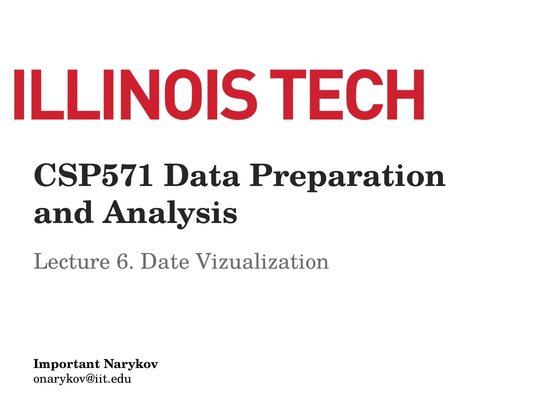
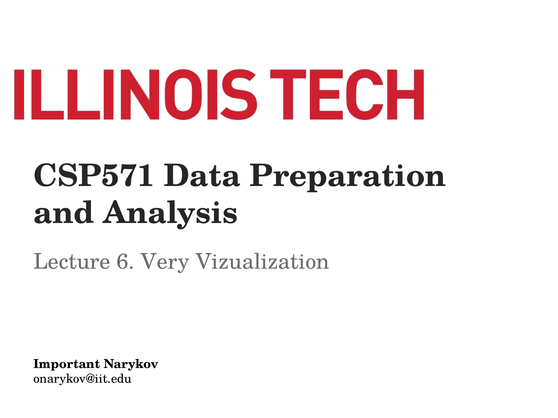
Date: Date -> Very
